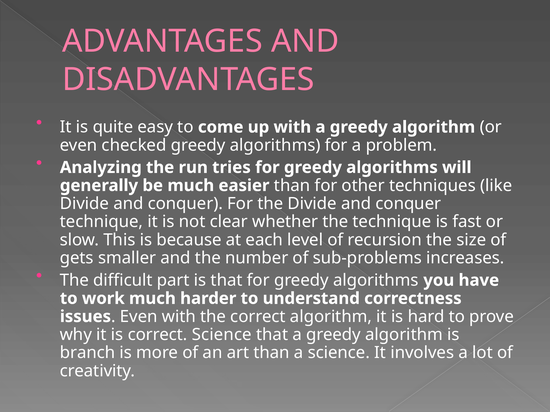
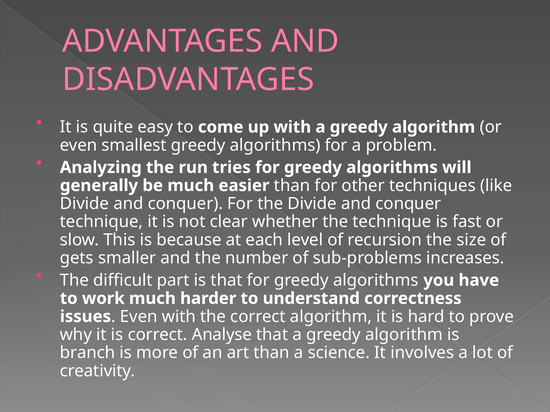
checked: checked -> smallest
correct Science: Science -> Analyse
